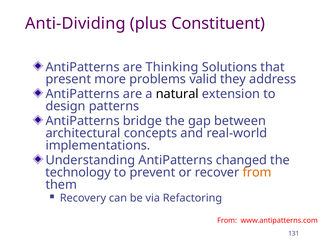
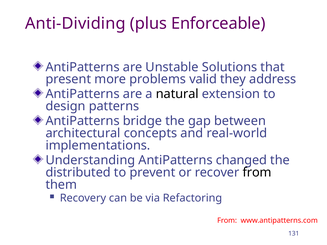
Constituent: Constituent -> Enforceable
Thinking: Thinking -> Unstable
technology: technology -> distributed
from at (257, 173) colour: orange -> black
